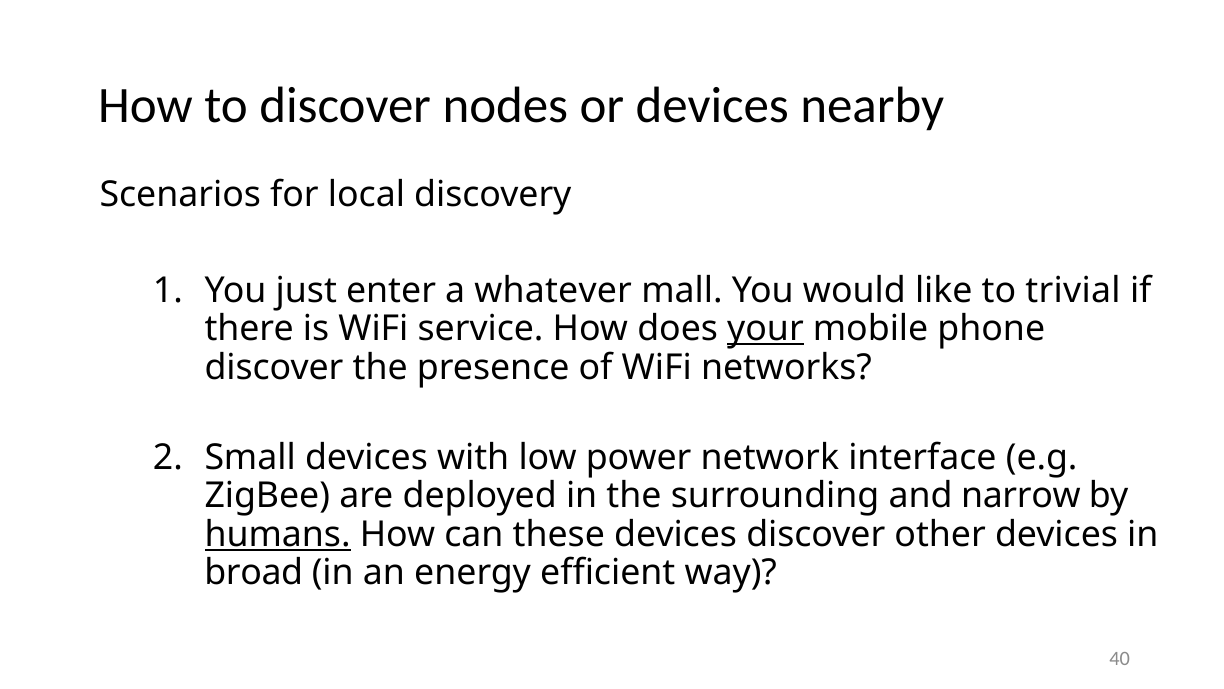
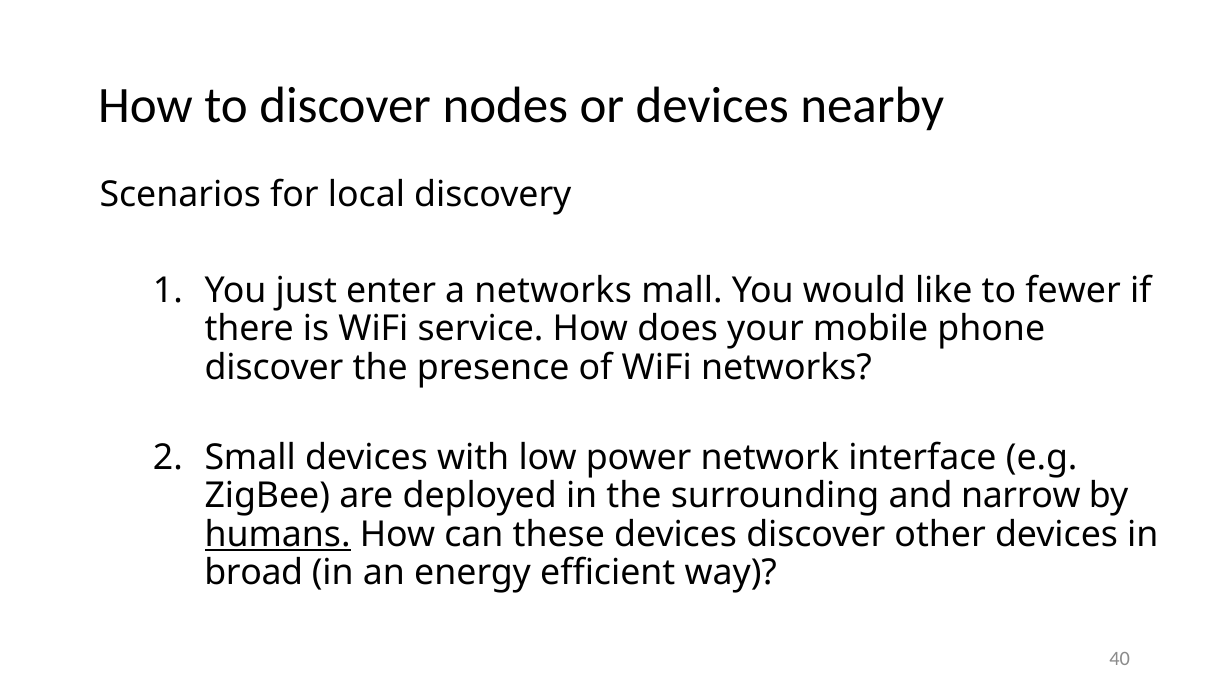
a whatever: whatever -> networks
trivial: trivial -> fewer
your underline: present -> none
